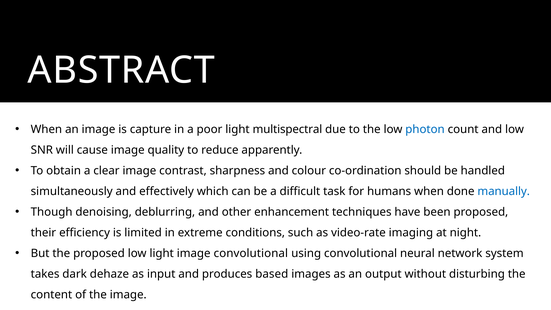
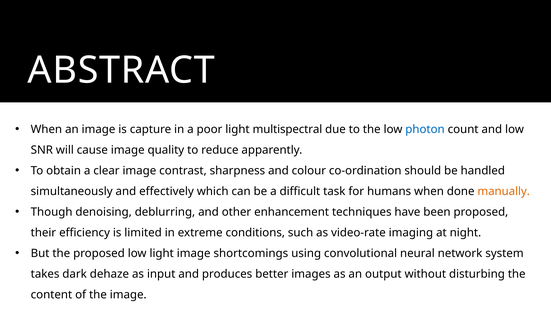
manually colour: blue -> orange
image convolutional: convolutional -> shortcomings
based: based -> better
